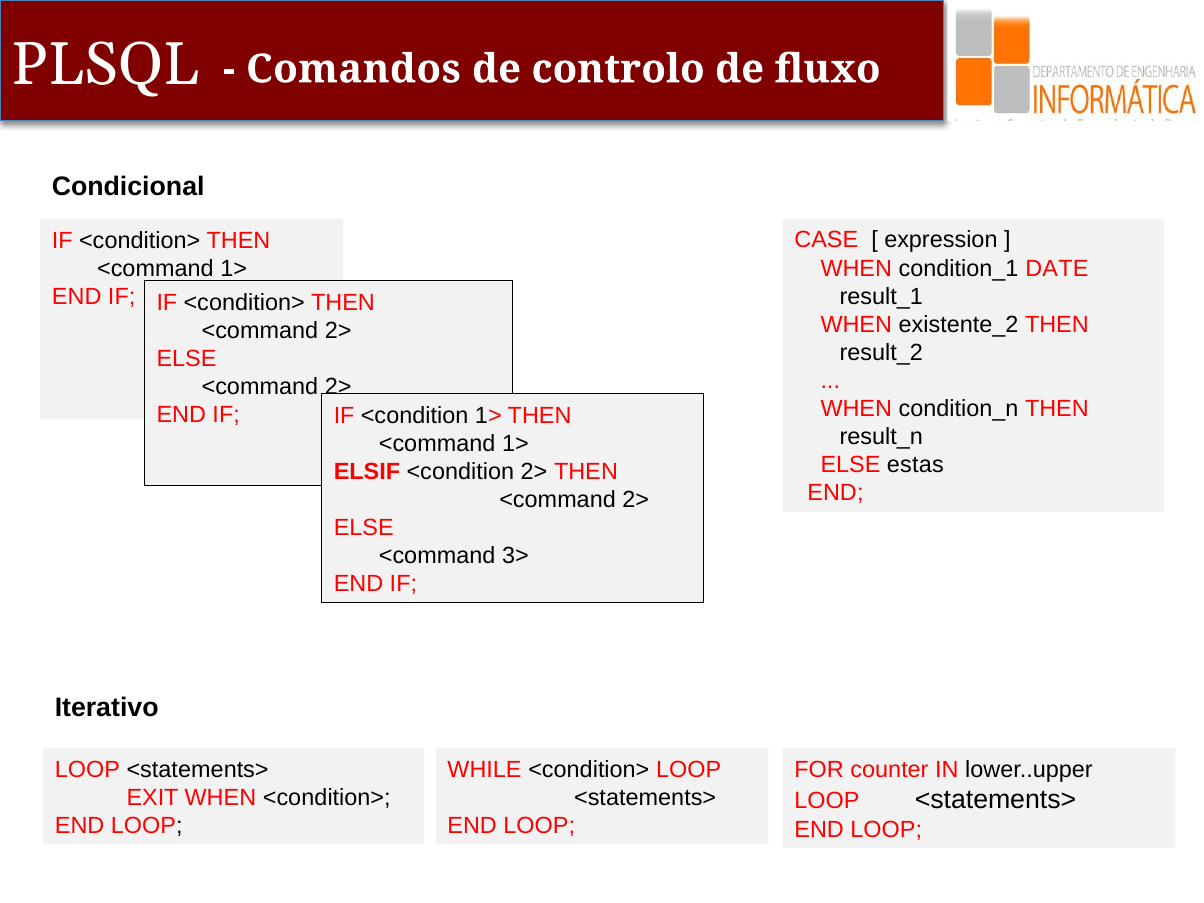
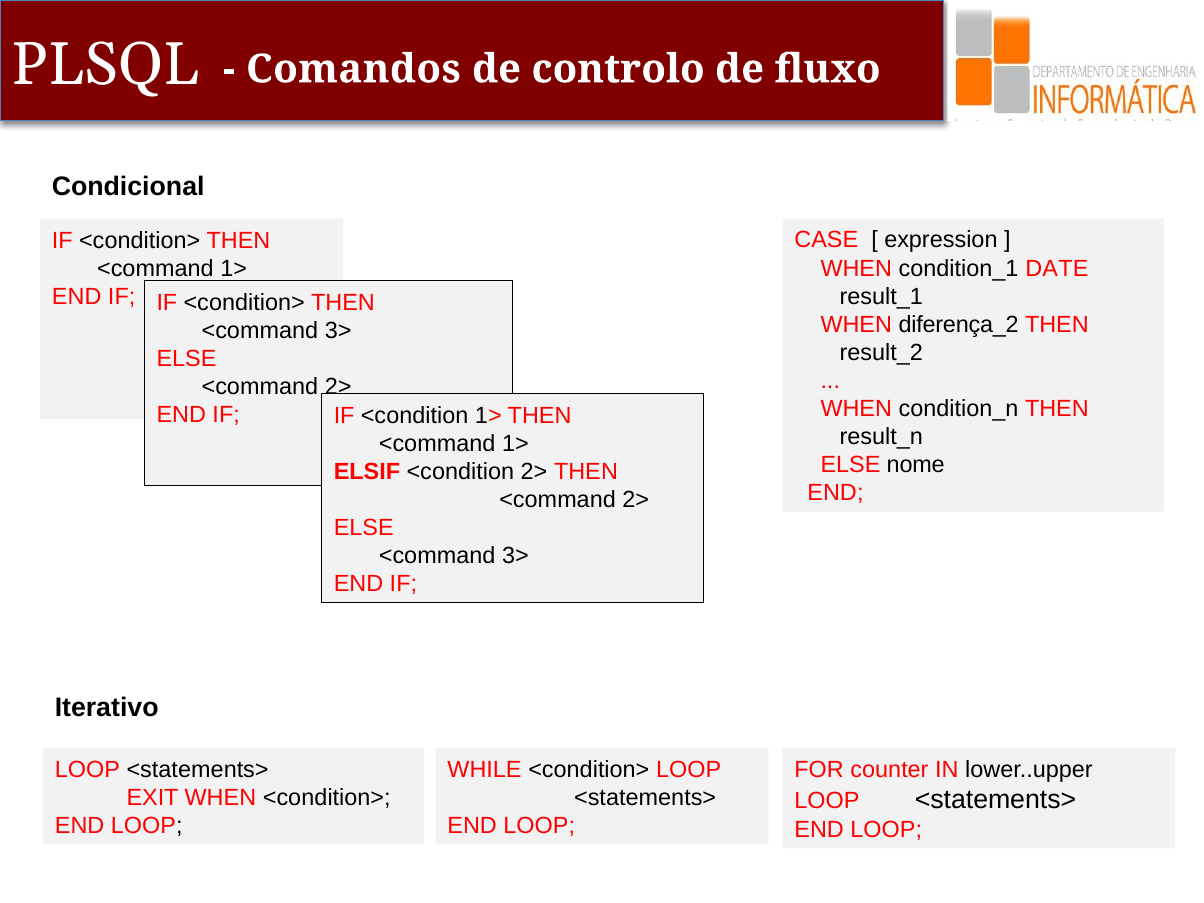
existente_2: existente_2 -> diferença_2
2> at (338, 330): 2> -> 3>
estas: estas -> nome
